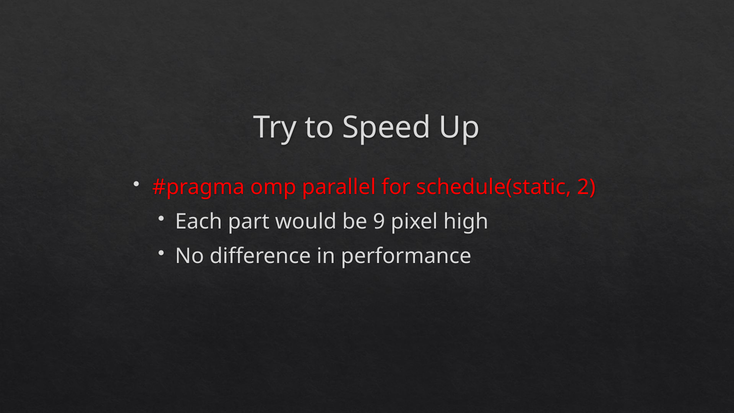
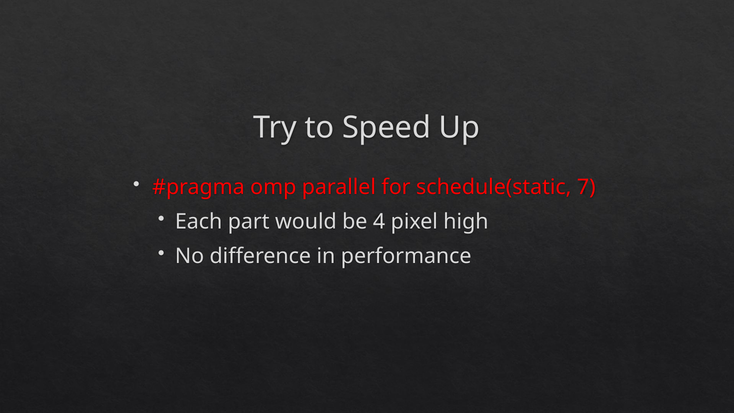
2: 2 -> 7
9: 9 -> 4
